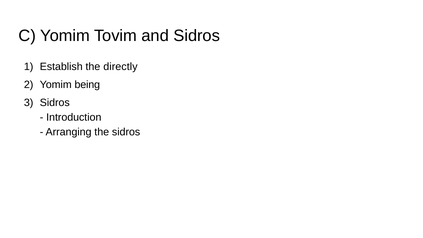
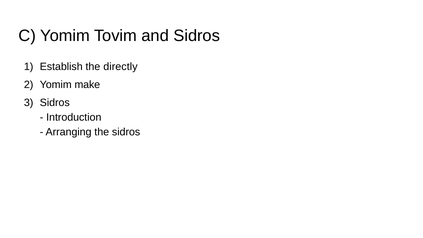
being: being -> make
